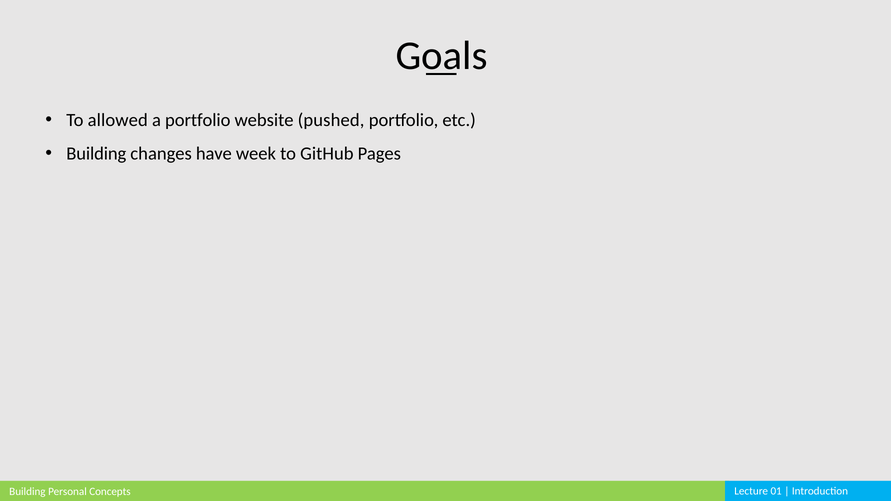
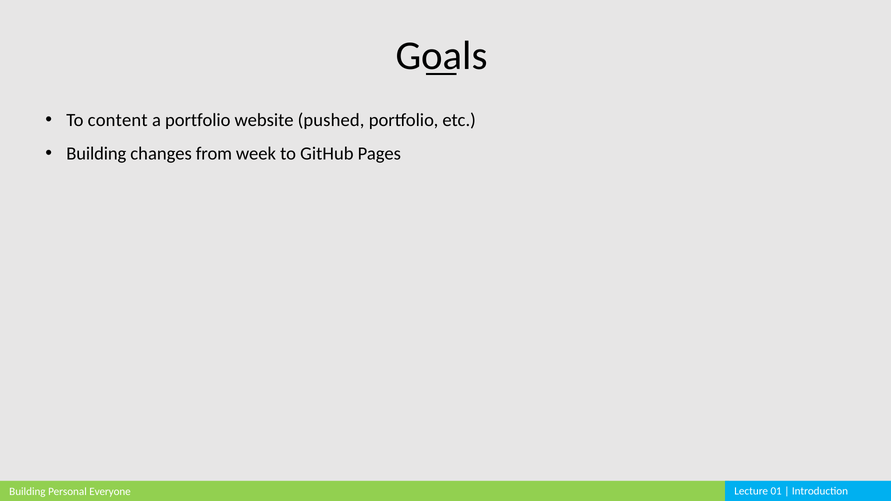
allowed: allowed -> content
have: have -> from
Concepts: Concepts -> Everyone
